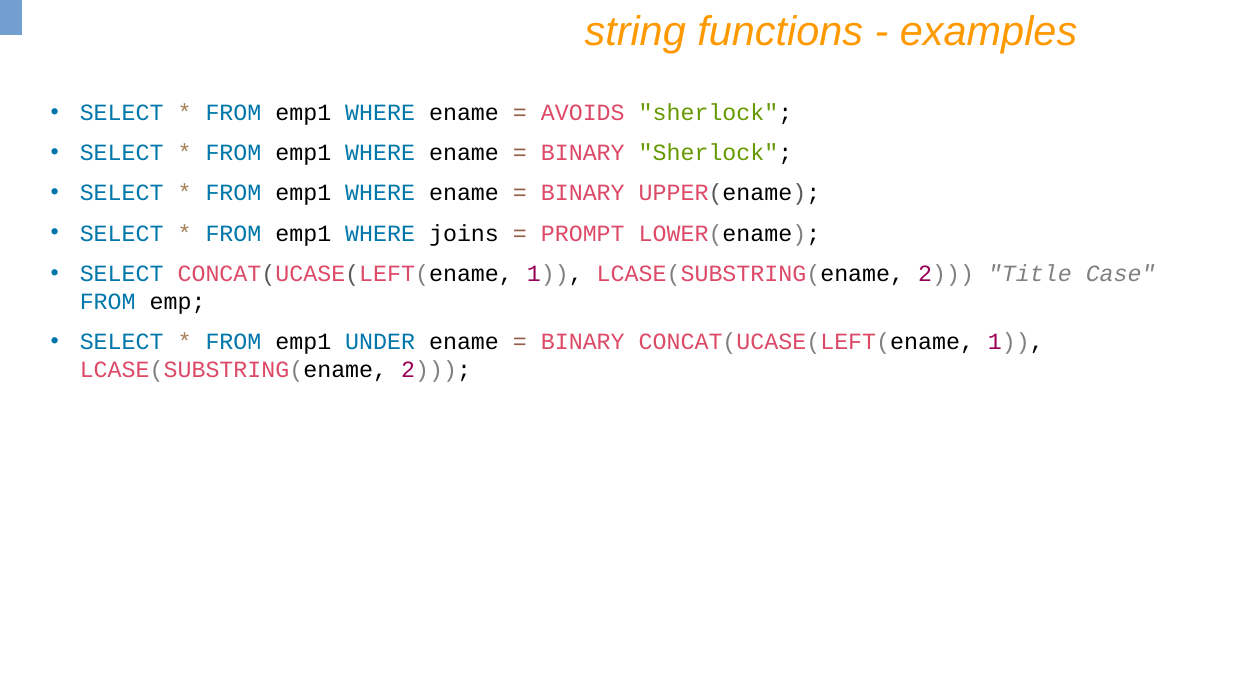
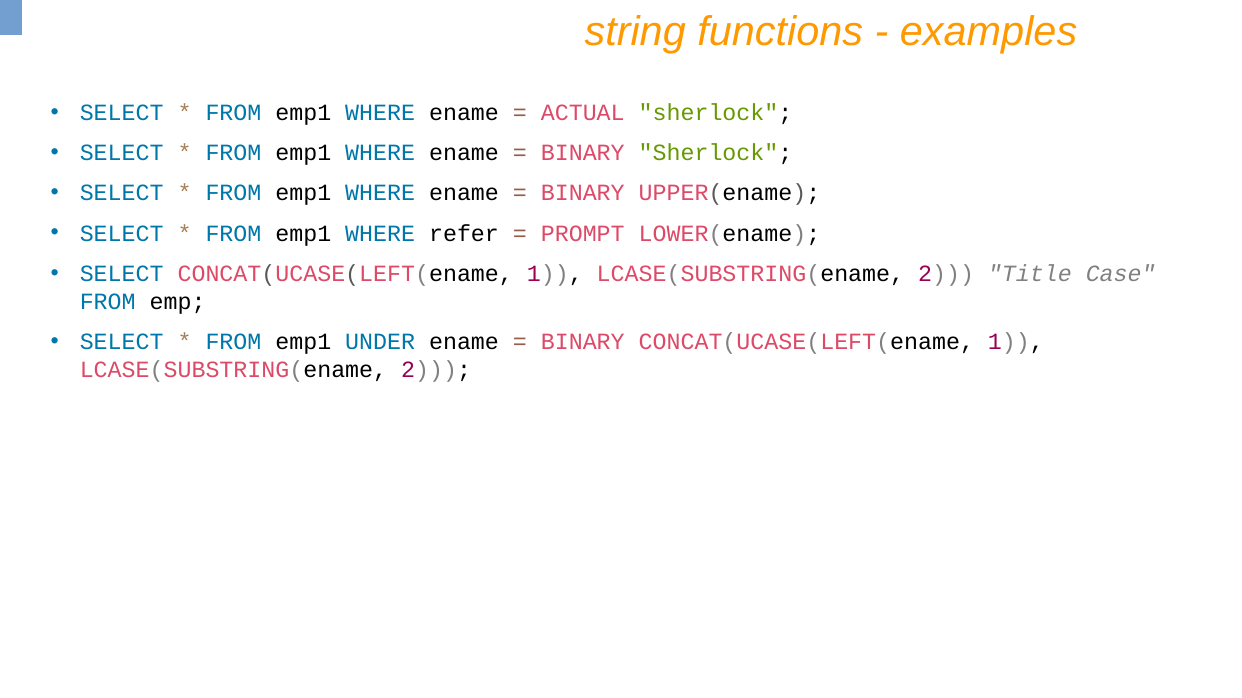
AVOIDS: AVOIDS -> ACTUAL
joins: joins -> refer
